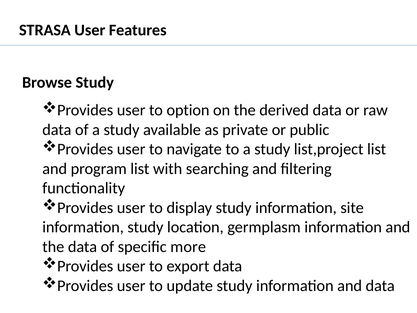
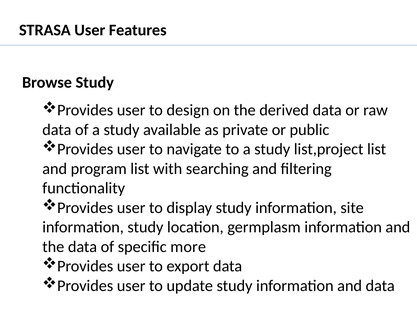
option: option -> design
